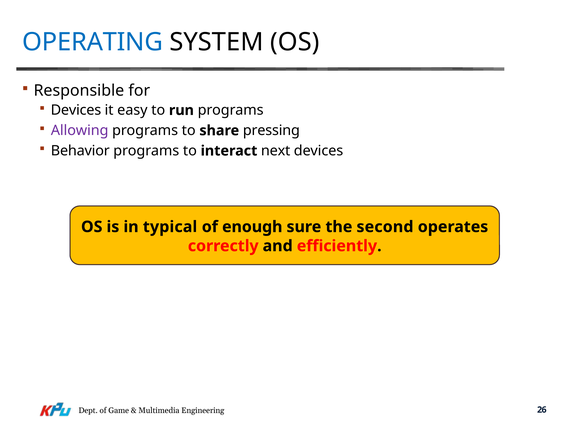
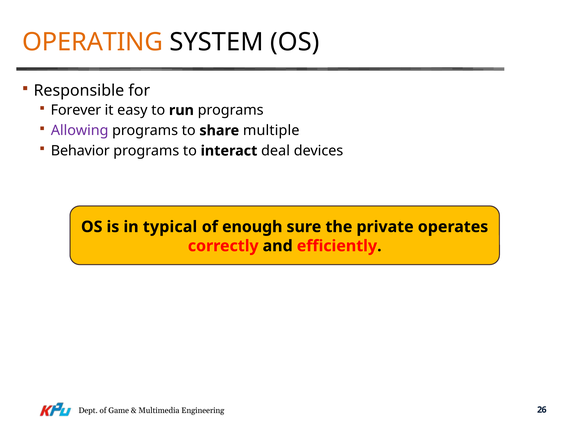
OPERATING colour: blue -> orange
Devices at (76, 110): Devices -> Forever
pressing: pressing -> multiple
next: next -> deal
second: second -> private
